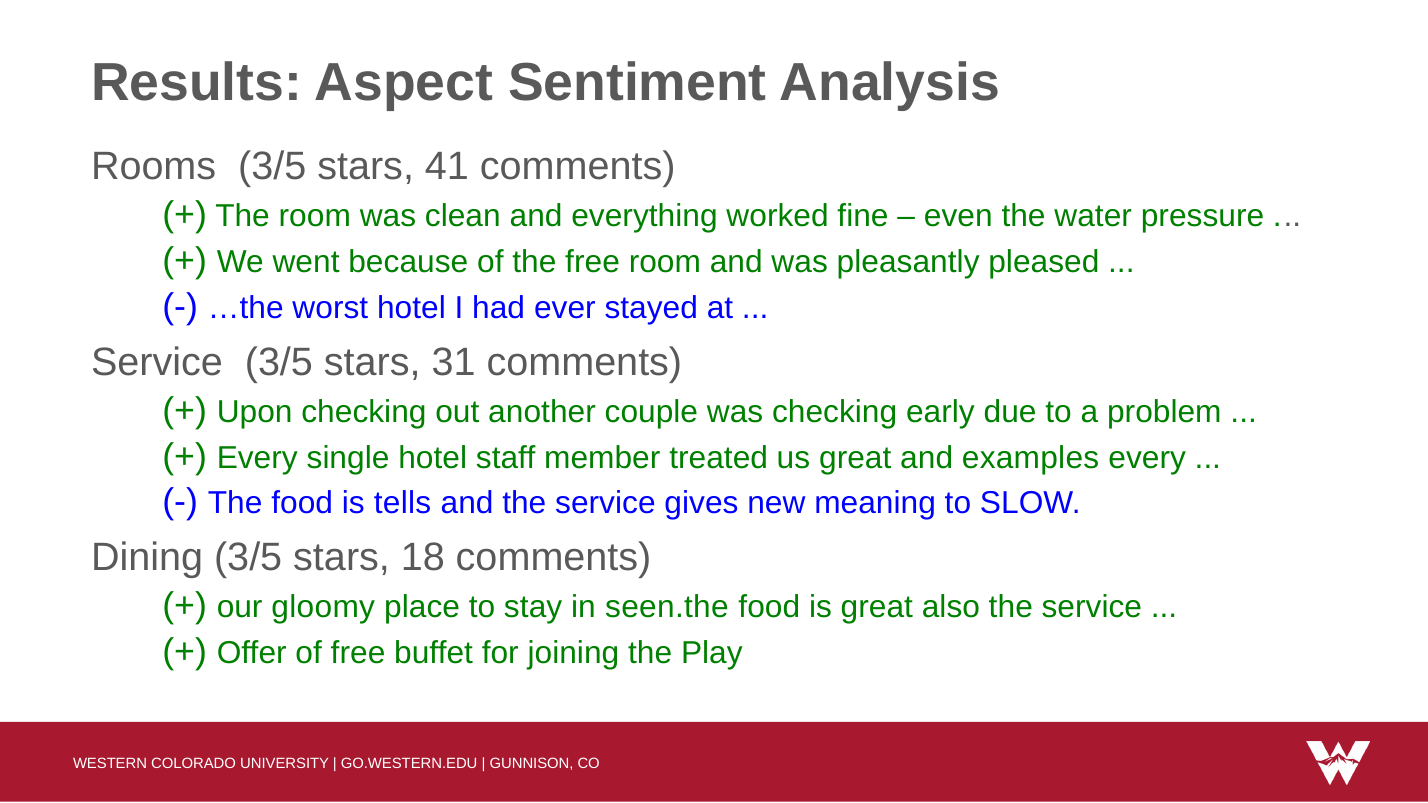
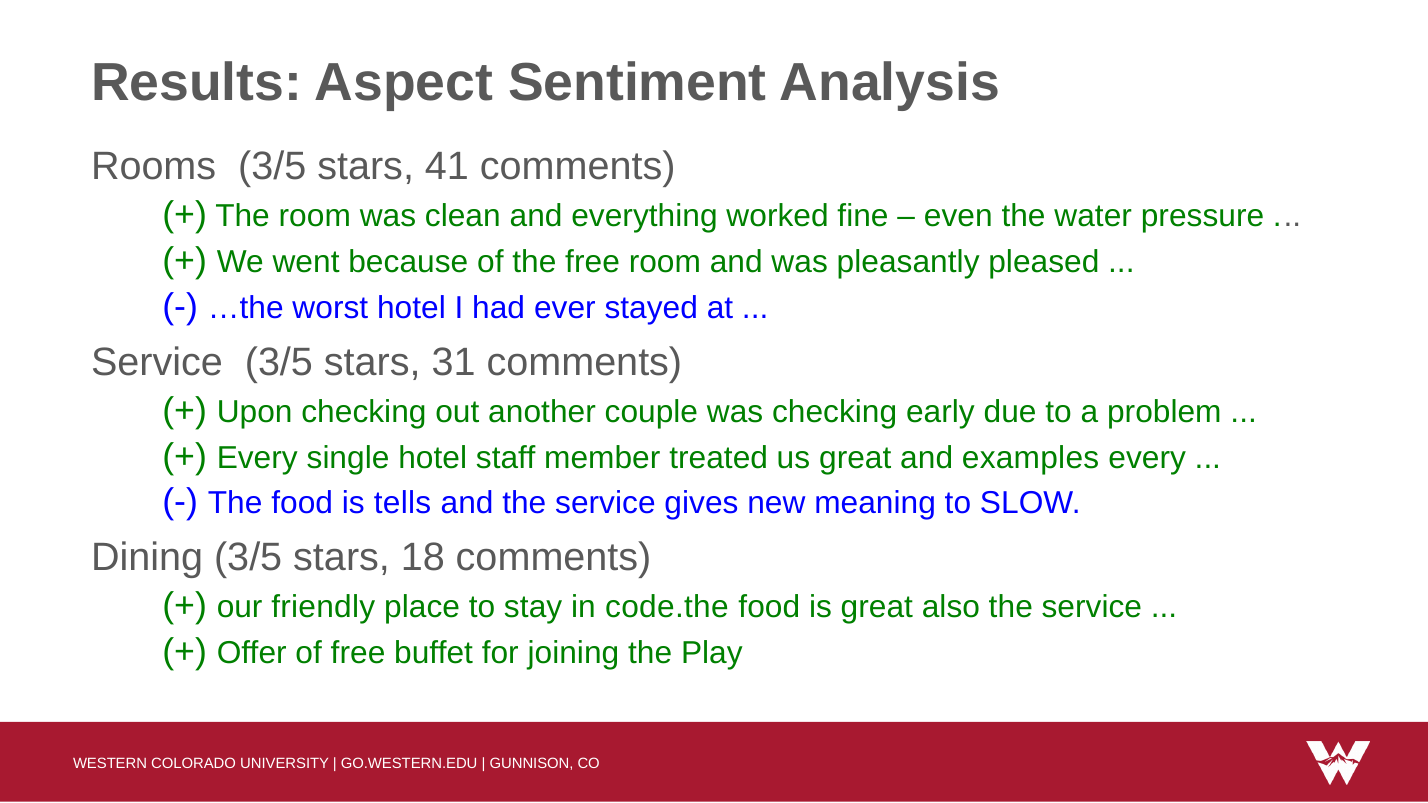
gloomy: gloomy -> friendly
seen.the: seen.the -> code.the
